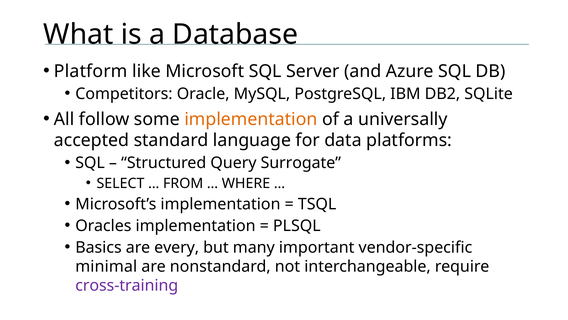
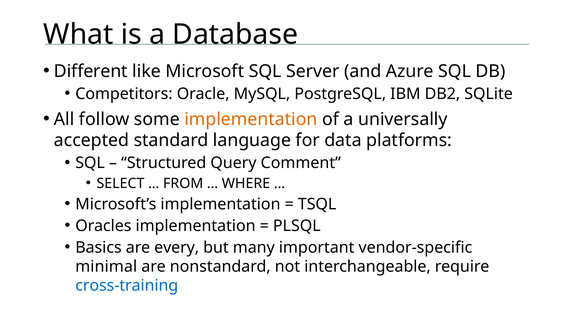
Platform: Platform -> Different
Surrogate: Surrogate -> Comment
cross-training colour: purple -> blue
